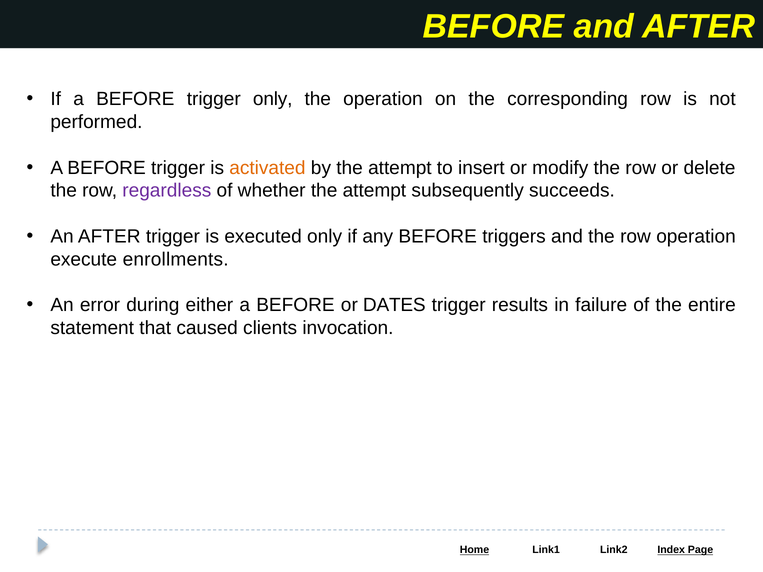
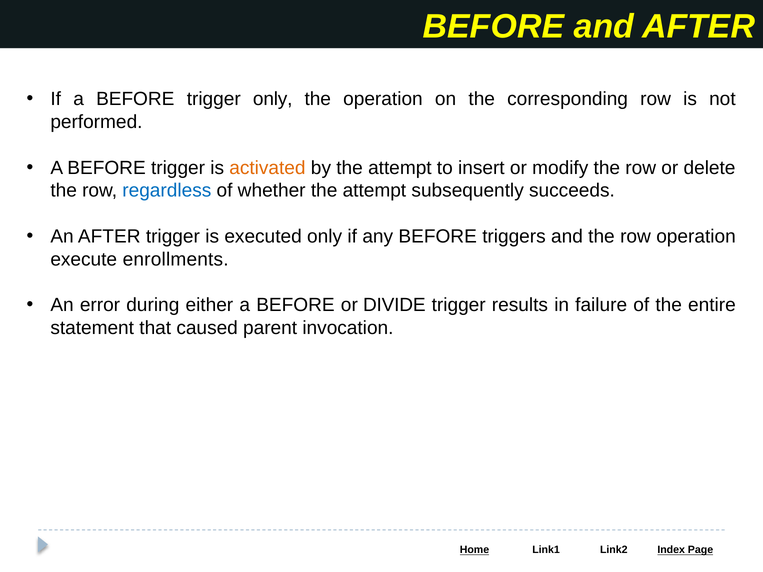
regardless colour: purple -> blue
DATES: DATES -> DIVIDE
clients: clients -> parent
